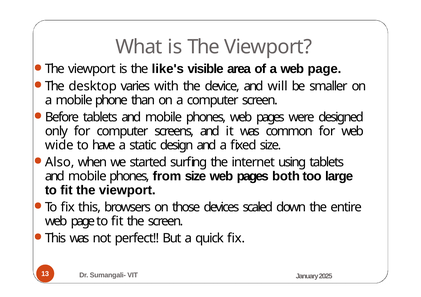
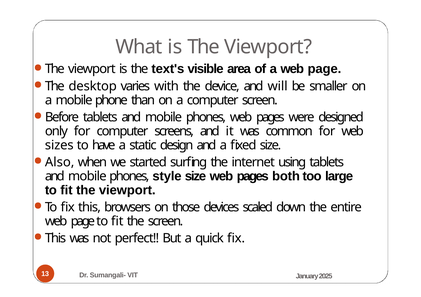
like's: like's -> text's
wide: wide -> sizes
from: from -> style
